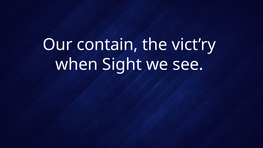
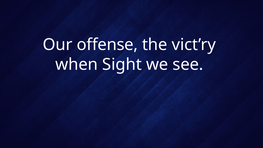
contain: contain -> offense
